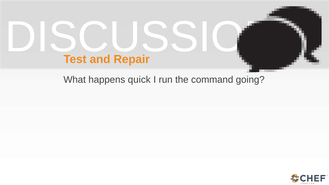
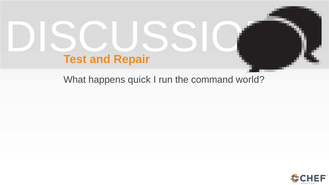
going: going -> world
